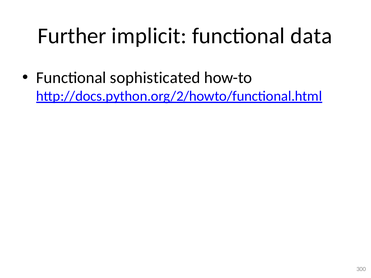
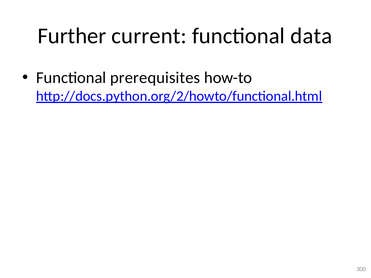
implicit: implicit -> current
sophisticated: sophisticated -> prerequisites
